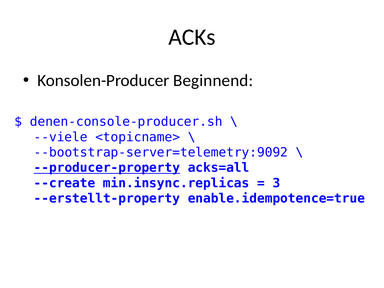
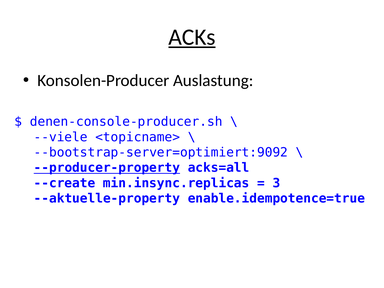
ACKs underline: none -> present
Beginnend: Beginnend -> Auslastung
--bootstrap-server=telemetry:9092: --bootstrap-server=telemetry:9092 -> --bootstrap-server=optimiert:9092
--erstellt-property: --erstellt-property -> --aktuelle-property
